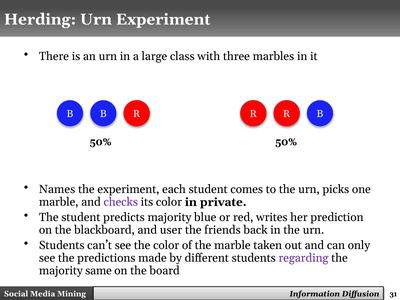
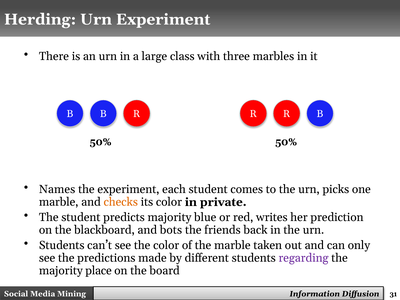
checks colour: purple -> orange
user: user -> bots
same: same -> place
